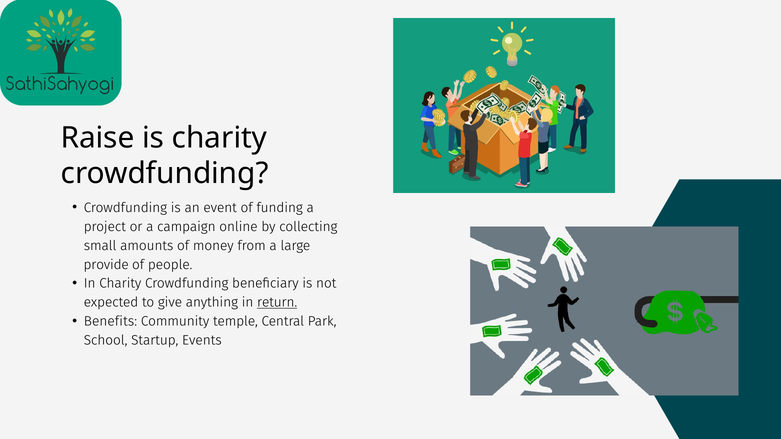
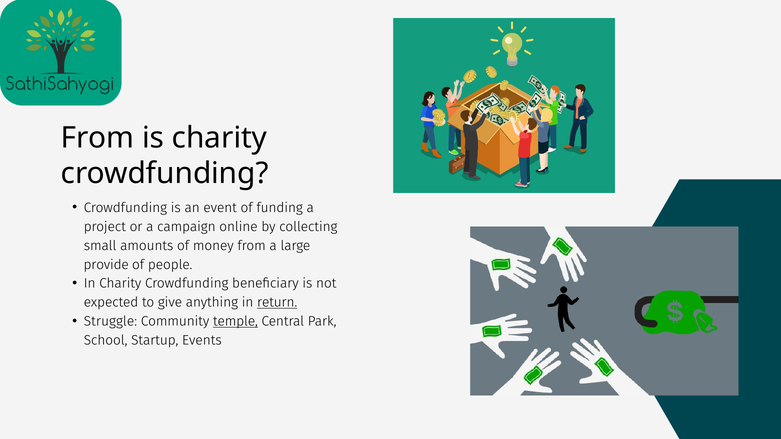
Raise at (98, 138): Raise -> From
Benefits: Benefits -> Struggle
temple underline: none -> present
